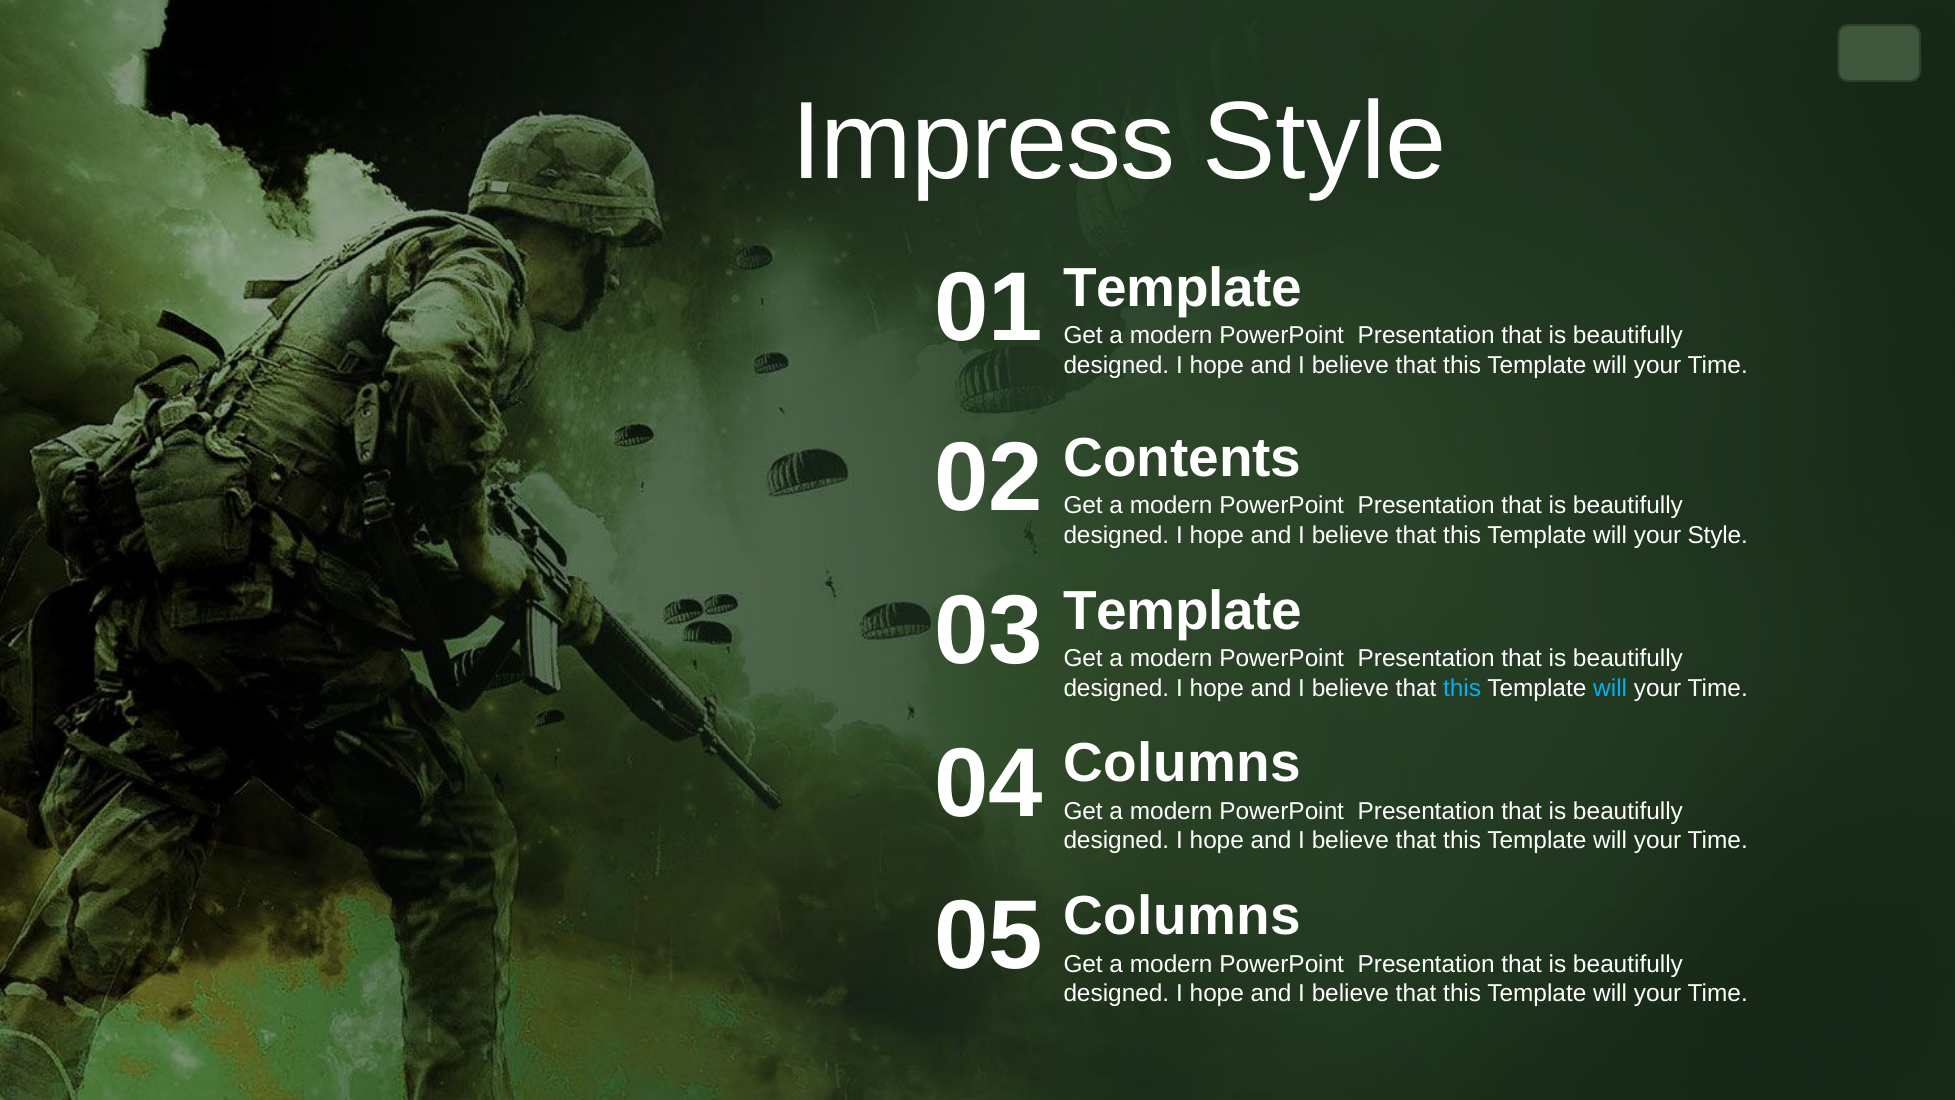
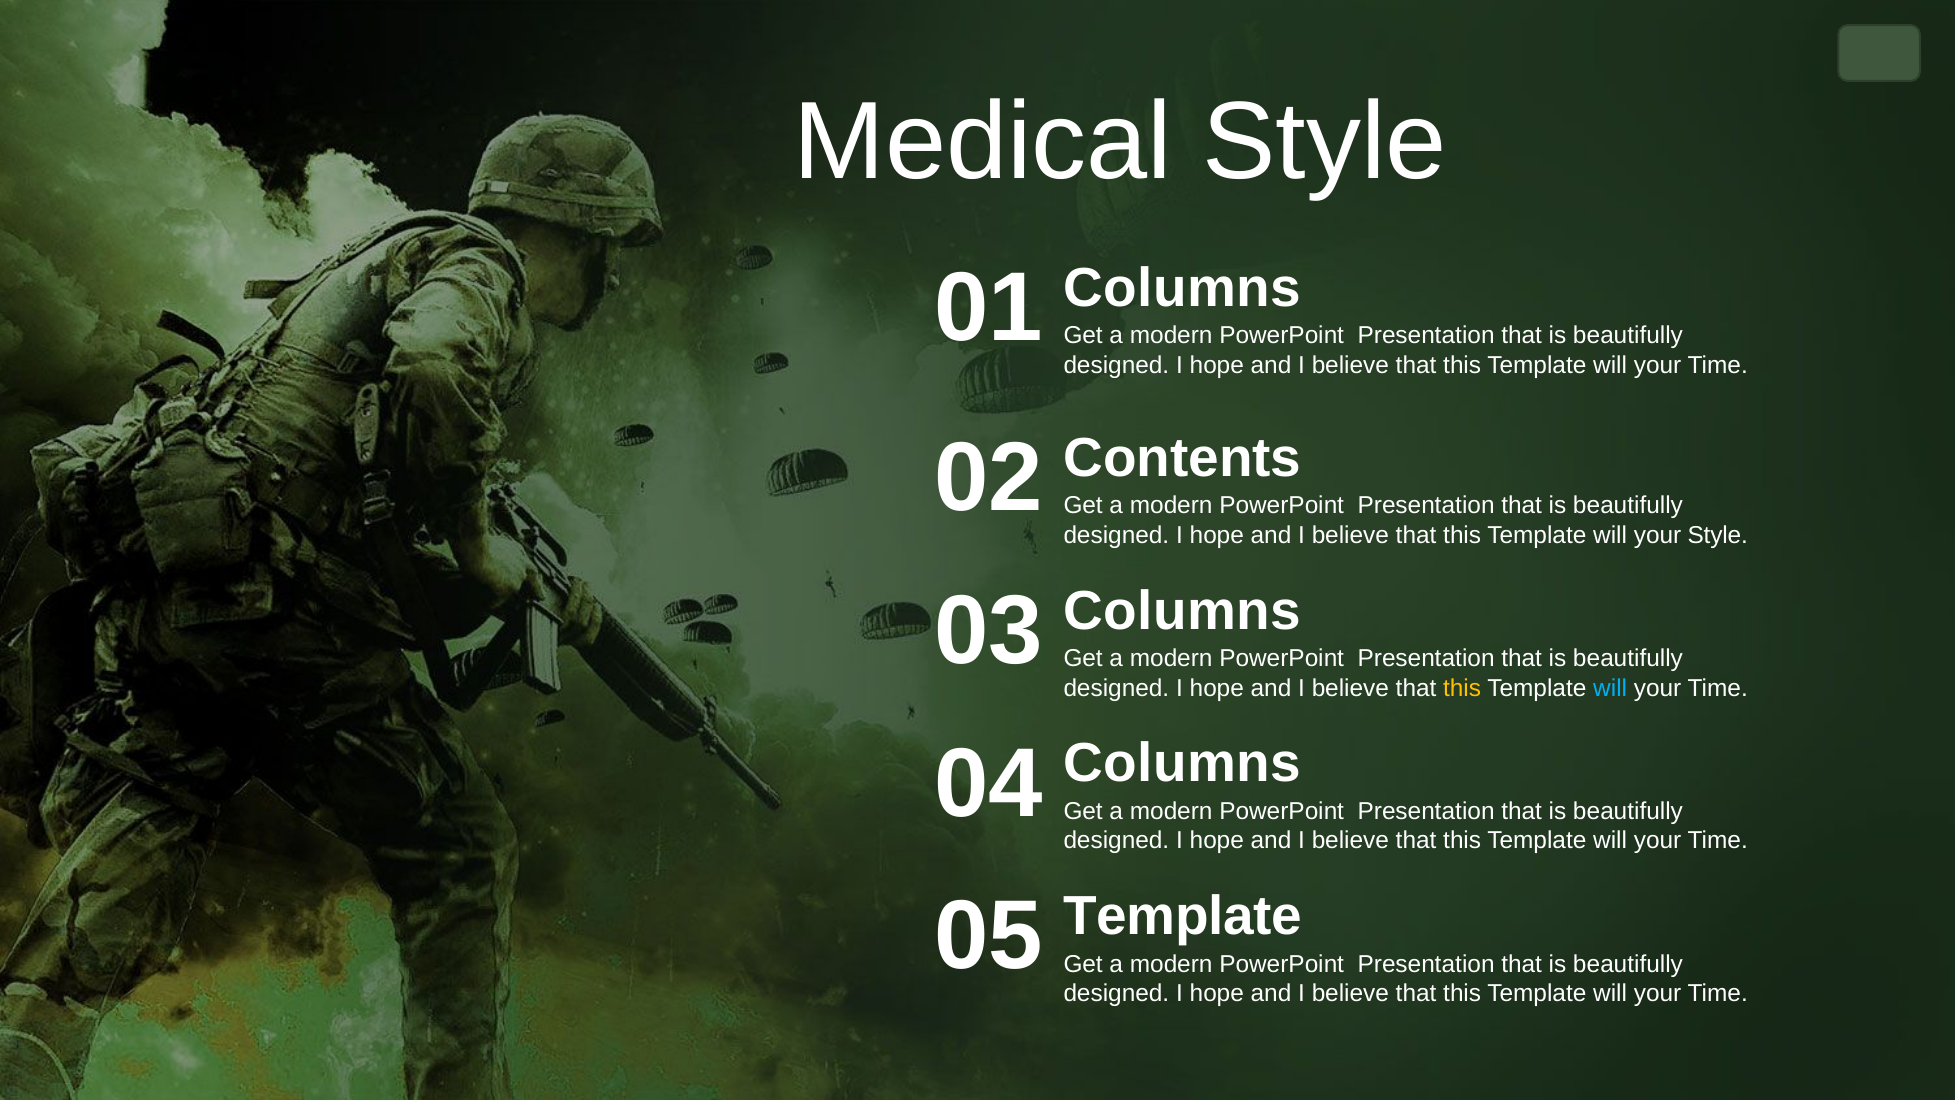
Impress: Impress -> Medical
Template at (1183, 288): Template -> Columns
Template at (1183, 611): Template -> Columns
this at (1462, 688) colour: light blue -> yellow
Columns at (1182, 916): Columns -> Template
